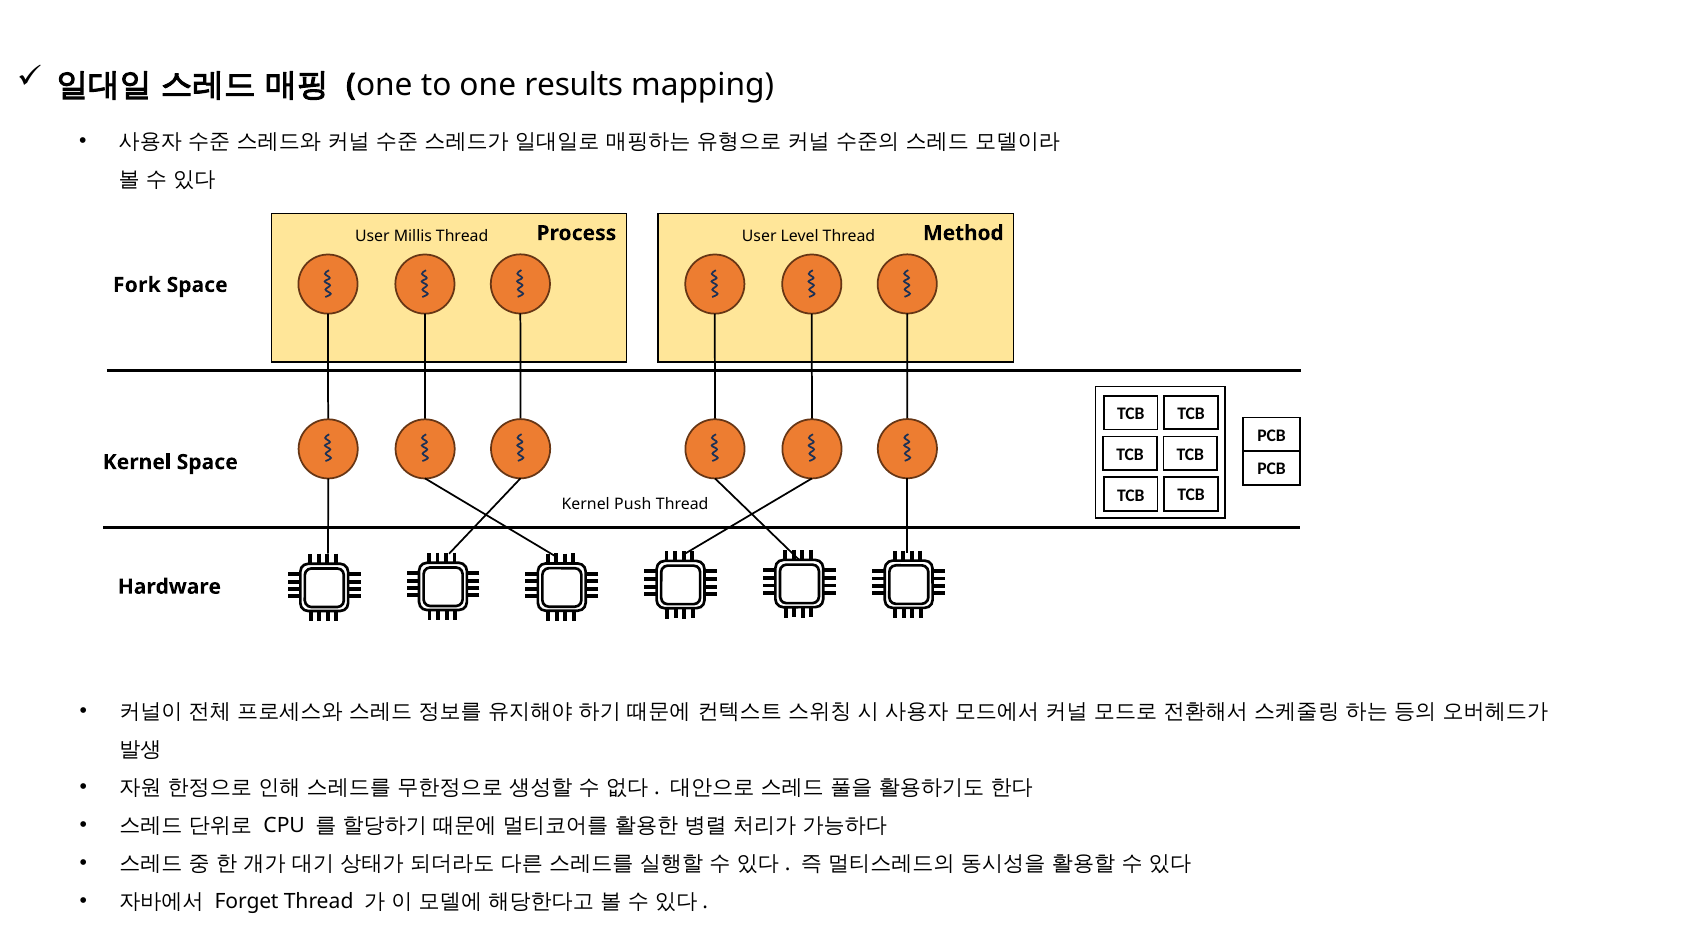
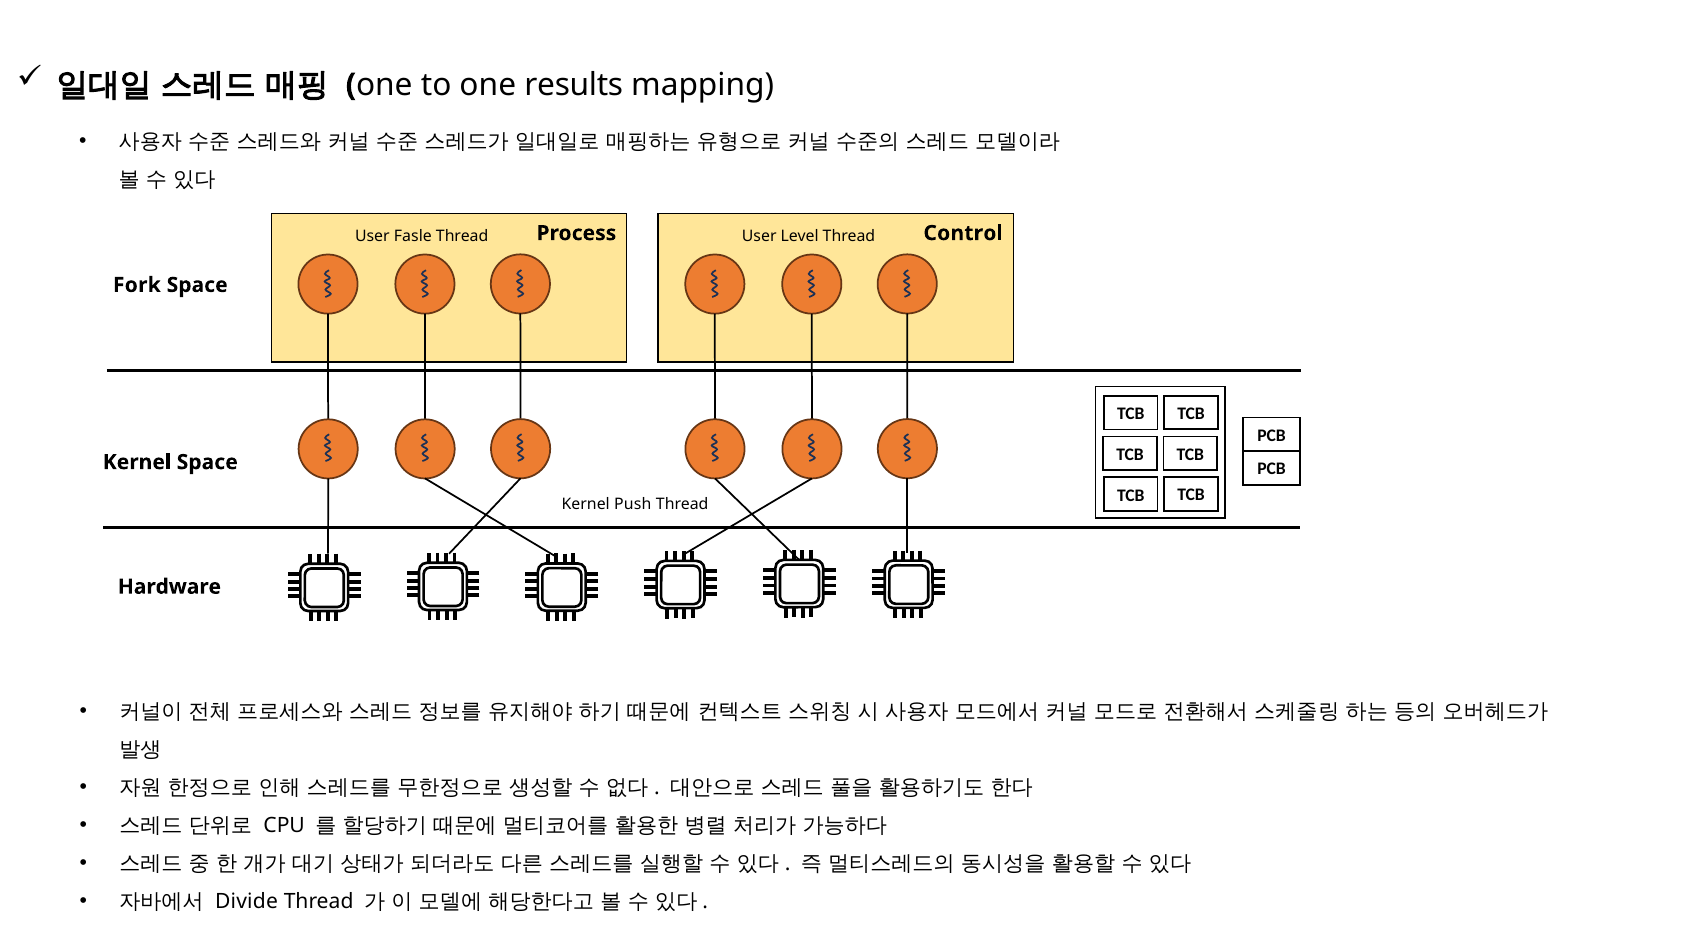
Method: Method -> Control
Millis: Millis -> Fasle
Forget: Forget -> Divide
